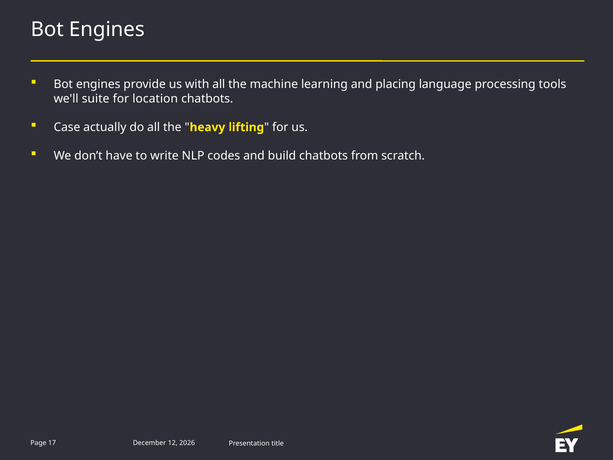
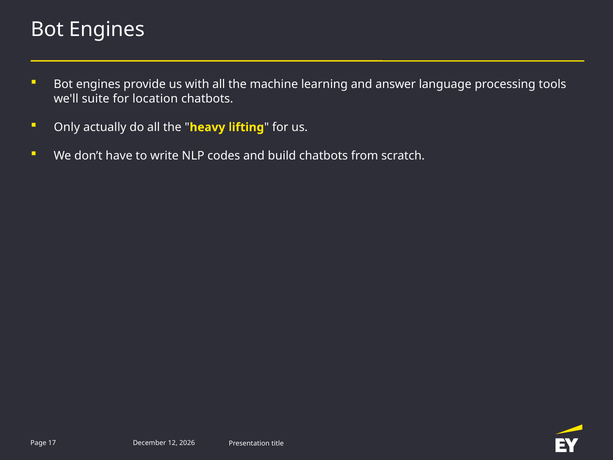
placing: placing -> answer
Case: Case -> Only
